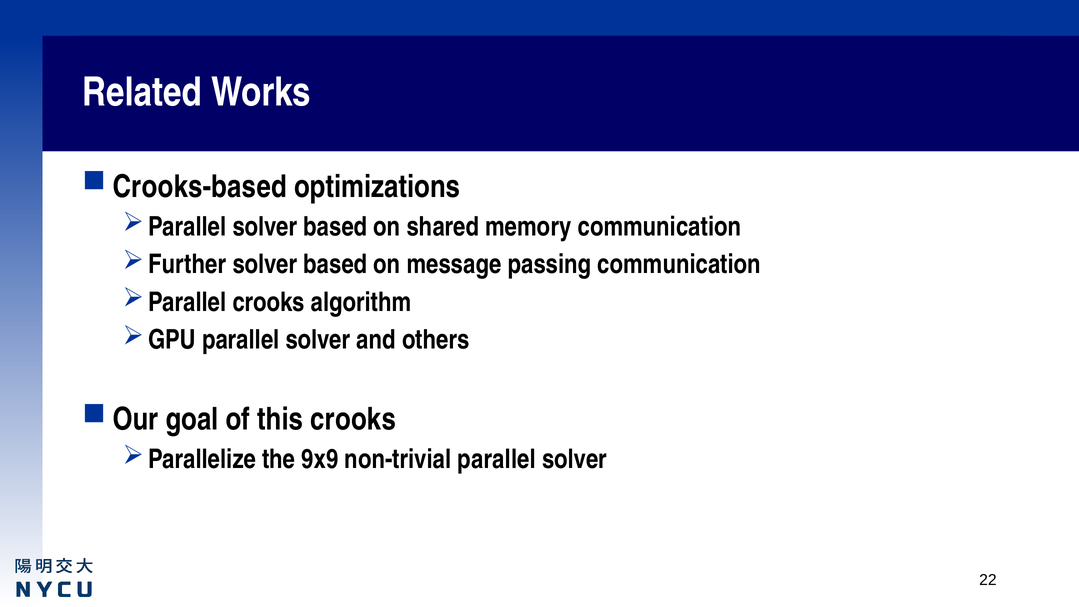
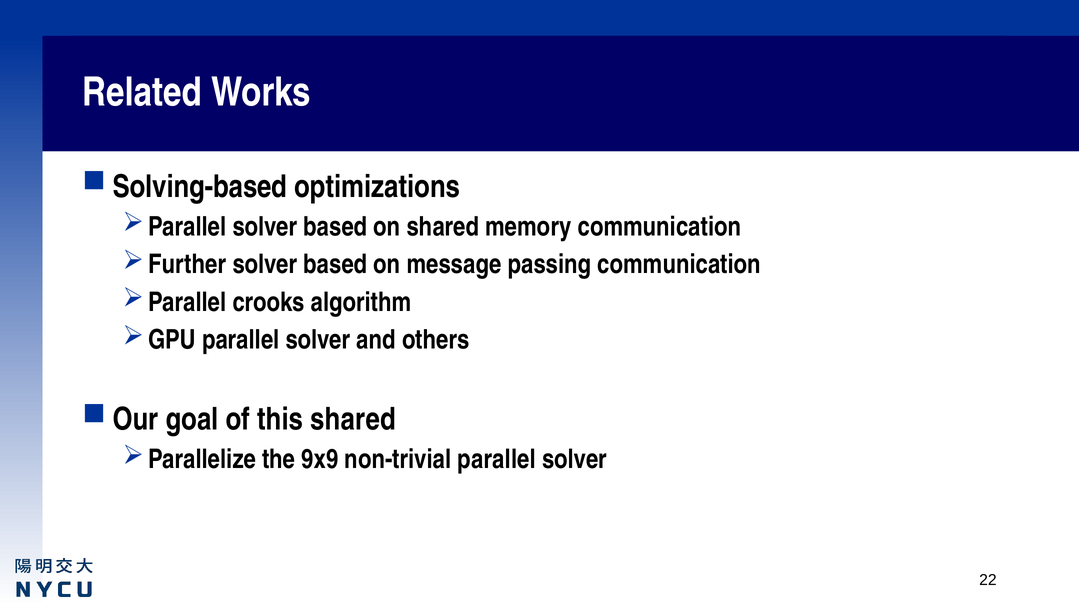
Crooks-based: Crooks-based -> Solving-based
this crooks: crooks -> shared
